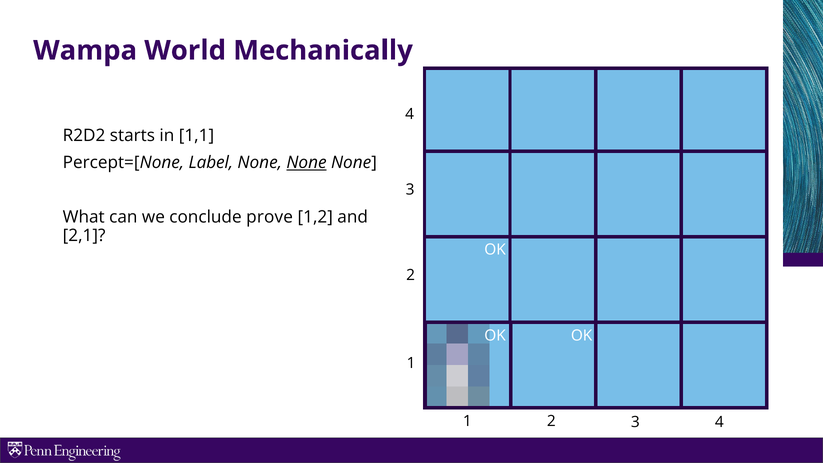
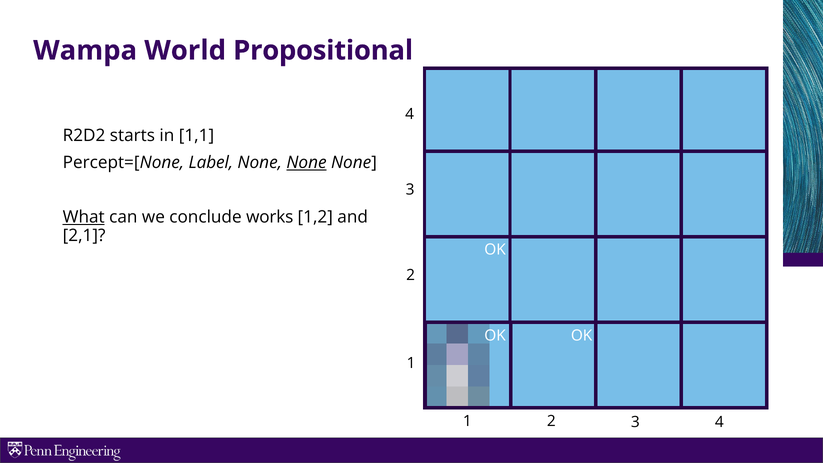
Mechanically: Mechanically -> Propositional
What underline: none -> present
prove: prove -> works
